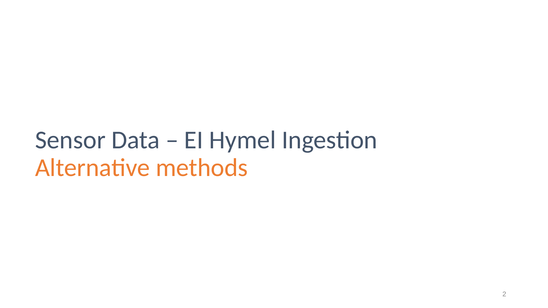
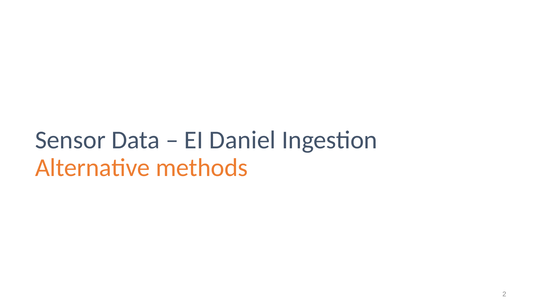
Hymel: Hymel -> Daniel
